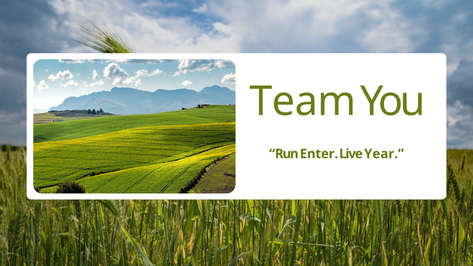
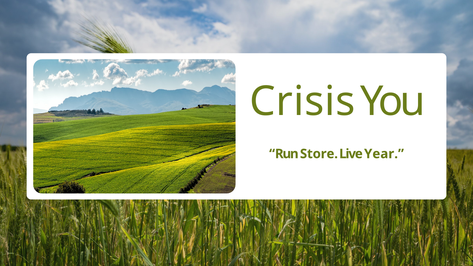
Team: Team -> Crisis
Enter: Enter -> Store
